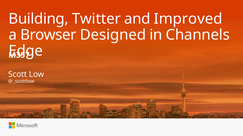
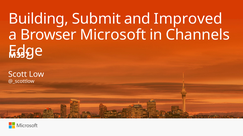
Twitter: Twitter -> Submit
Designed: Designed -> Microsoft
